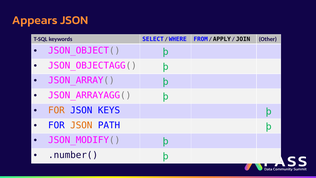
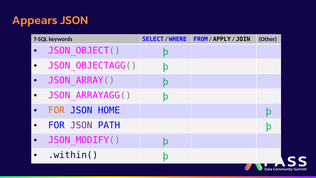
KEYS: KEYS -> HOME
JSON at (81, 125) colour: orange -> purple
.number(: .number( -> .within(
